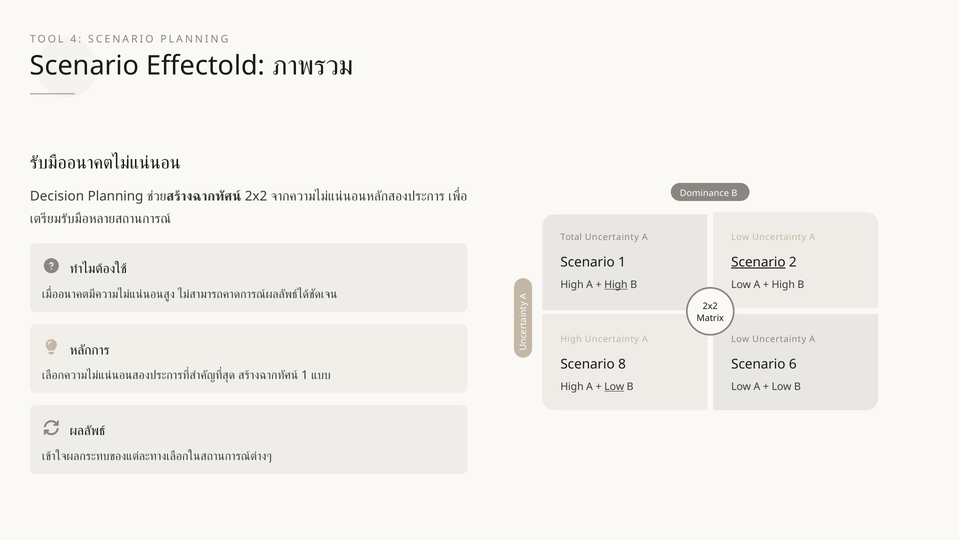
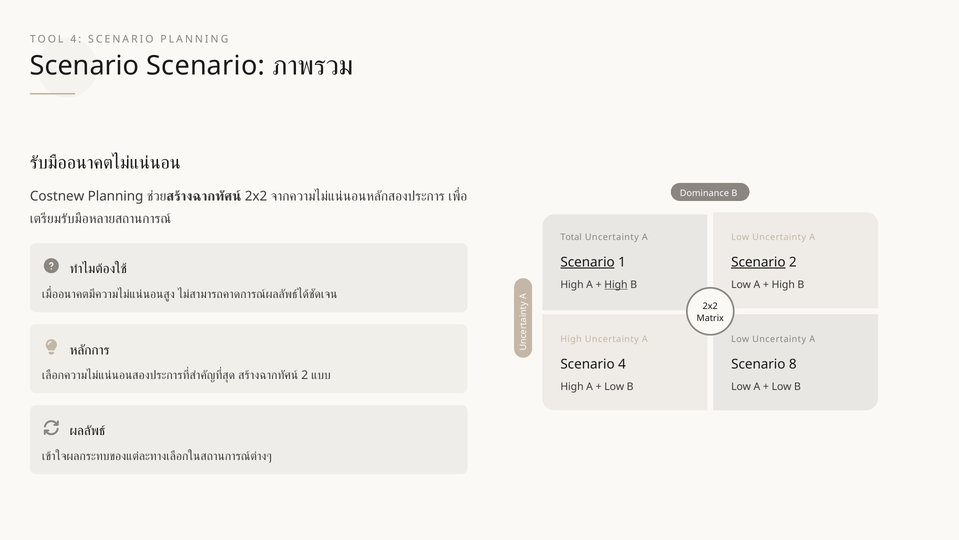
Scenario Effectold: Effectold -> Scenario
Decision: Decision -> Costnew
Scenario at (588, 262) underline: none -> present
Scenario 8: 8 -> 4
6: 6 -> 8
1 at (305, 375): 1 -> 2
Low at (614, 386) underline: present -> none
